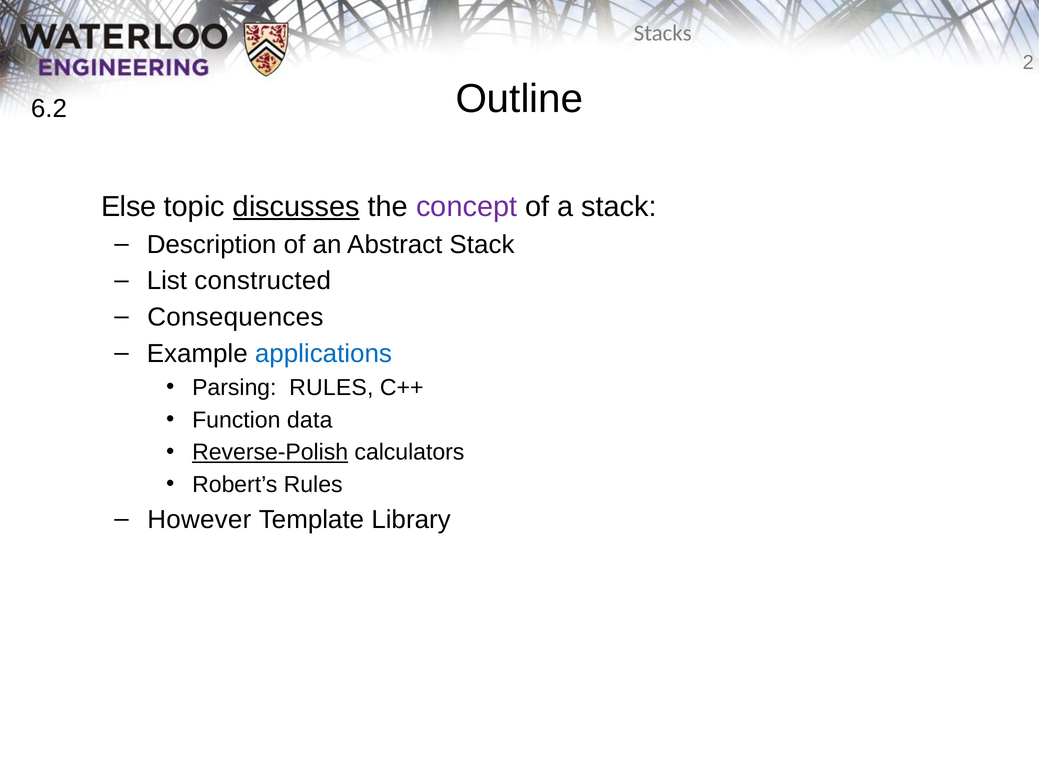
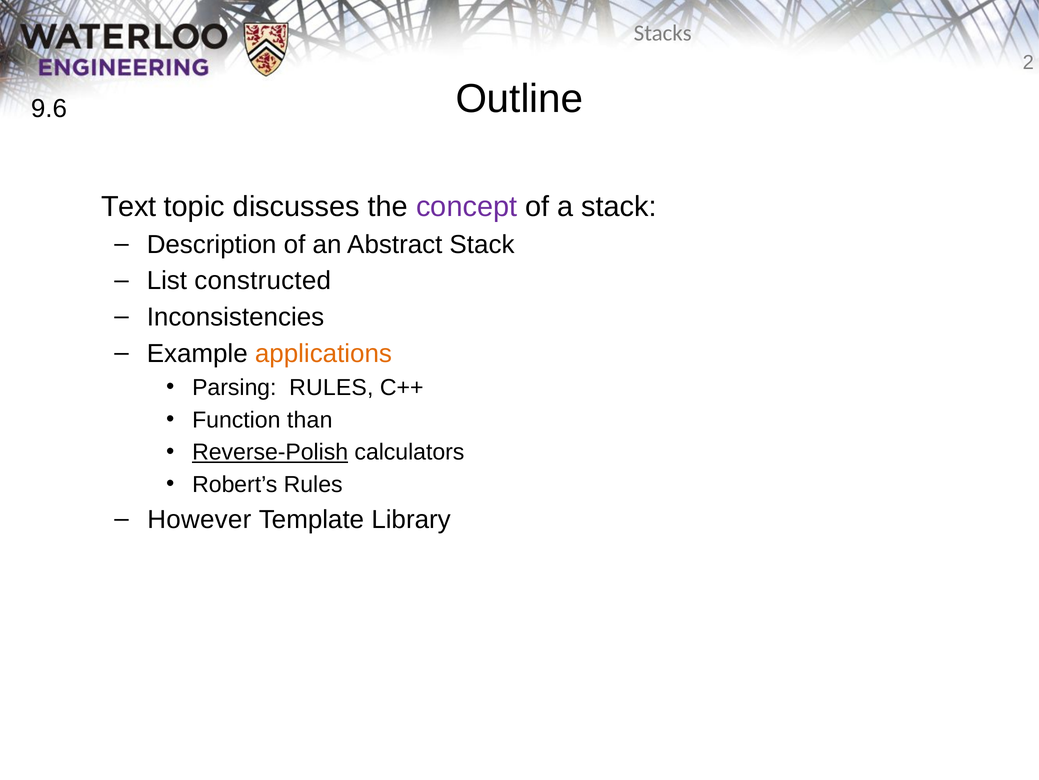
6.2: 6.2 -> 9.6
Else: Else -> Text
discusses underline: present -> none
Consequences: Consequences -> Inconsistencies
applications colour: blue -> orange
data: data -> than
